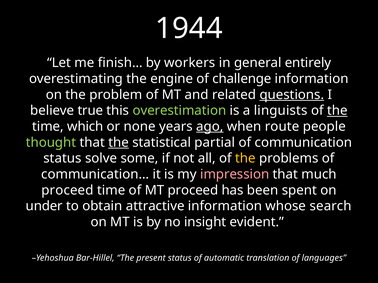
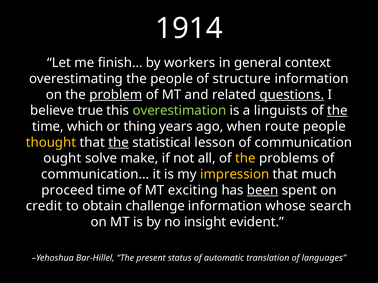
1944: 1944 -> 1914
entirely: entirely -> context
the engine: engine -> people
challenge: challenge -> structure
problem underline: none -> present
none: none -> thing
ago underline: present -> none
thought colour: light green -> yellow
partial: partial -> lesson
status at (62, 159): status -> ought
some: some -> make
impression colour: pink -> yellow
MT proceed: proceed -> exciting
been underline: none -> present
under: under -> credit
attractive: attractive -> challenge
